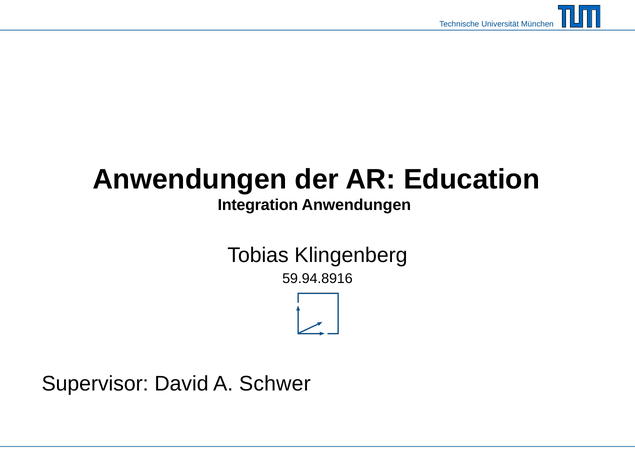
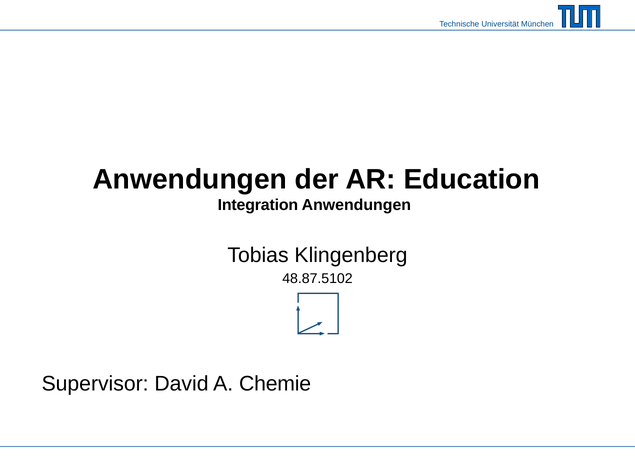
59.94.8916: 59.94.8916 -> 48.87.5102
Schwer: Schwer -> Chemie
